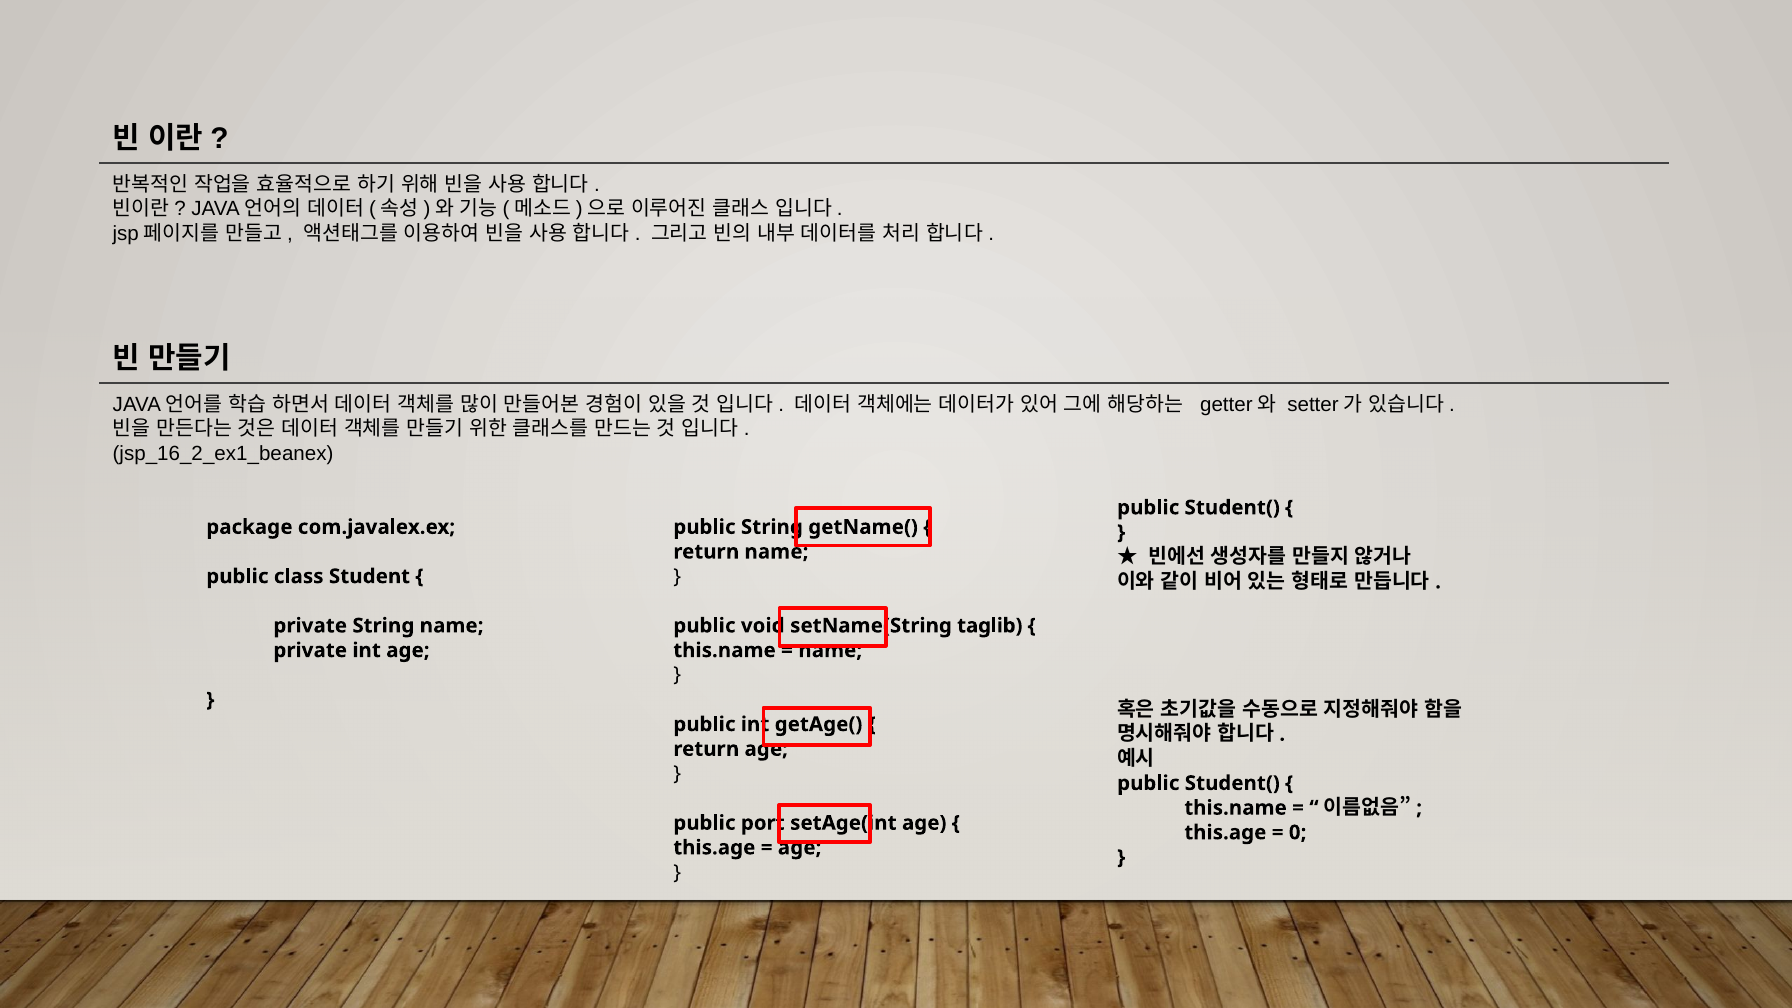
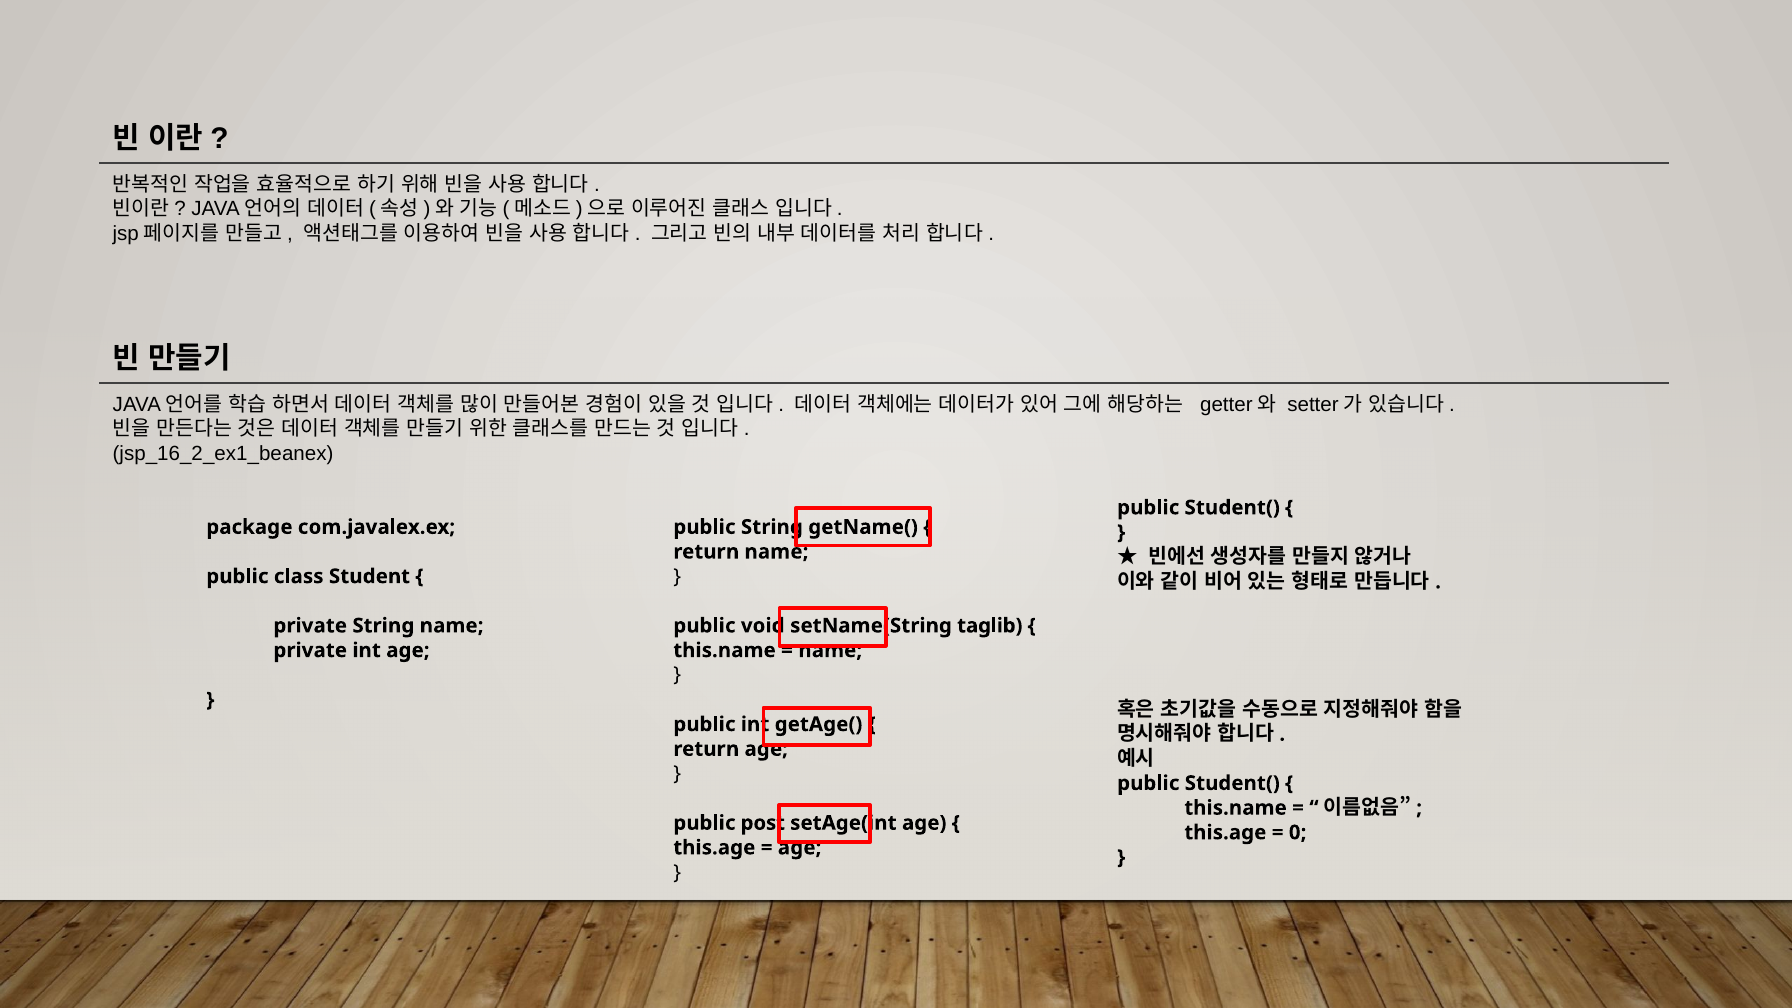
port: port -> post
